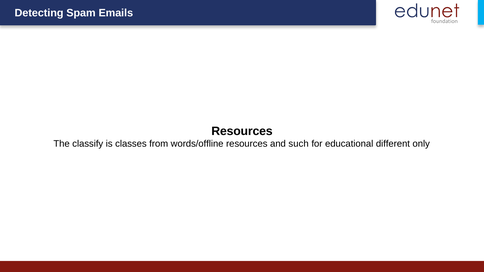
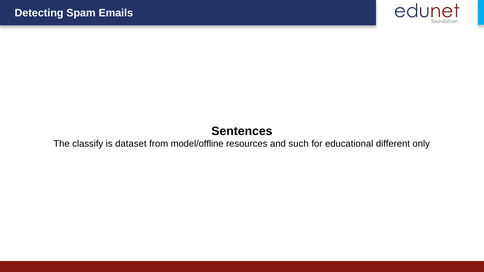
Resources at (242, 131): Resources -> Sentences
classes: classes -> dataset
words/offline: words/offline -> model/offline
